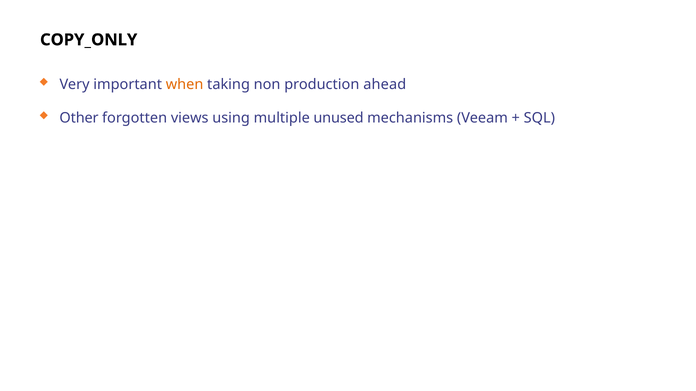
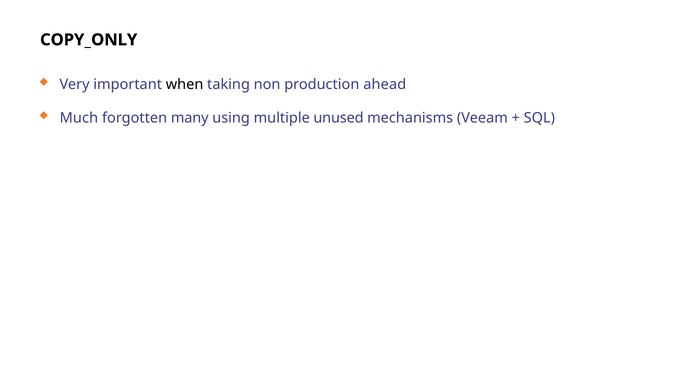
when colour: orange -> black
Other: Other -> Much
views: views -> many
